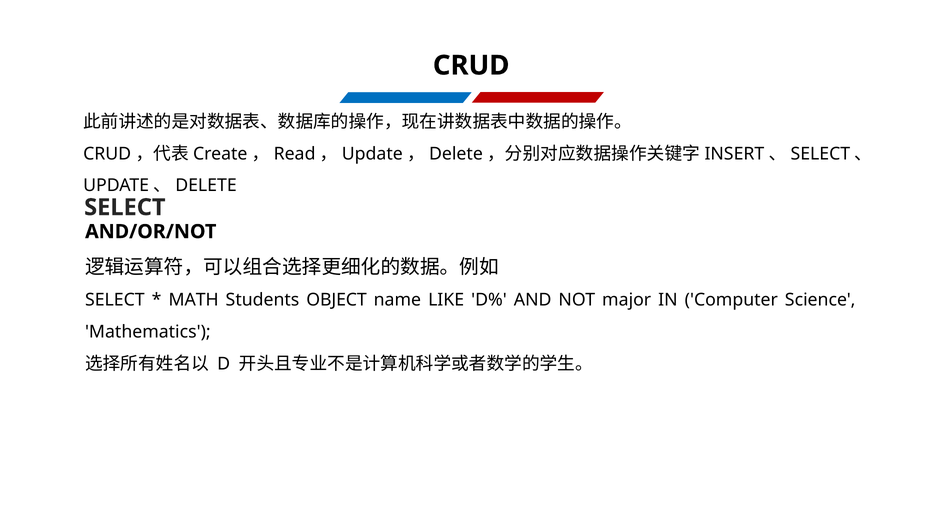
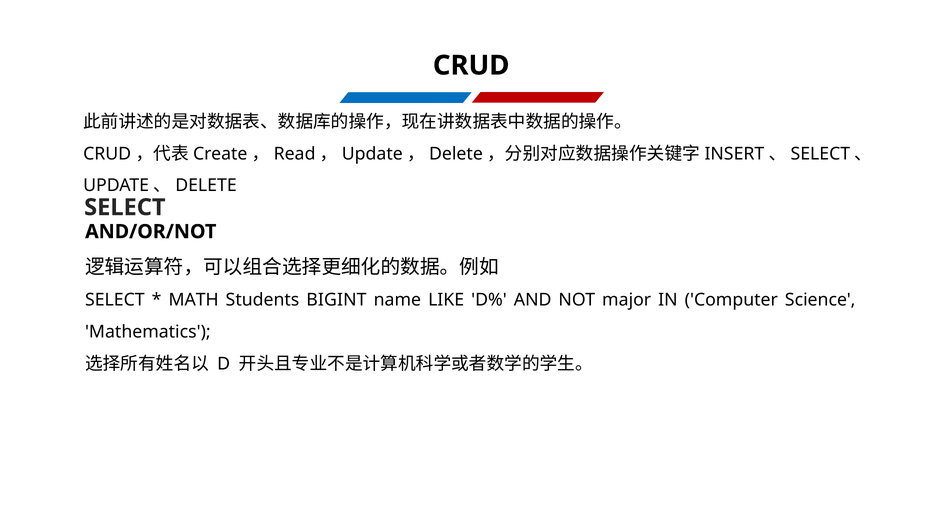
OBJECT: OBJECT -> BIGINT
